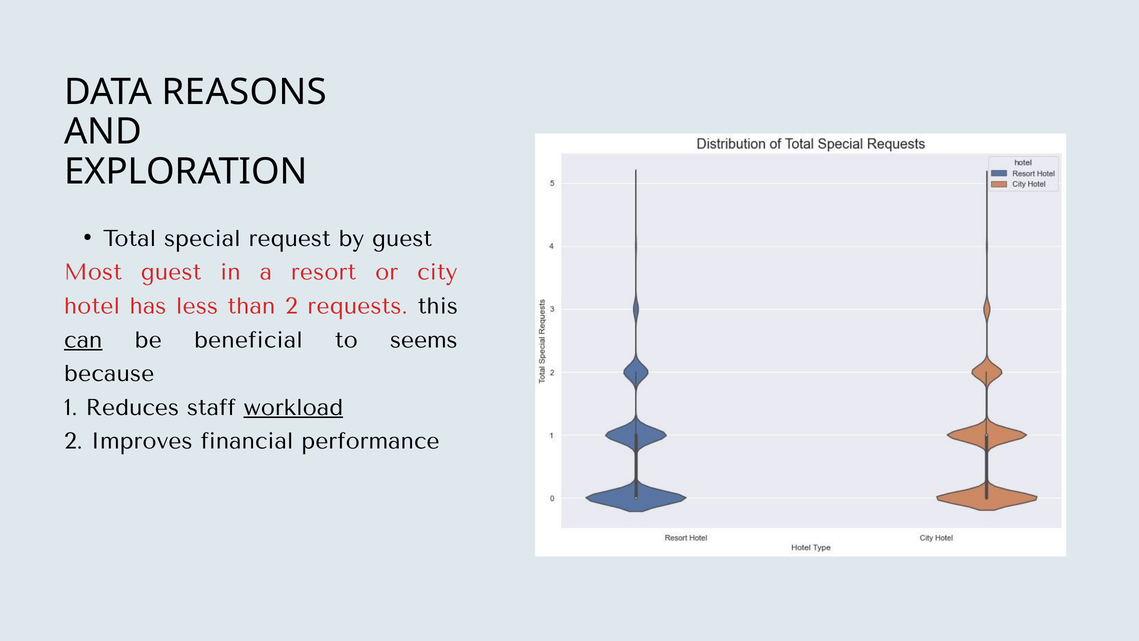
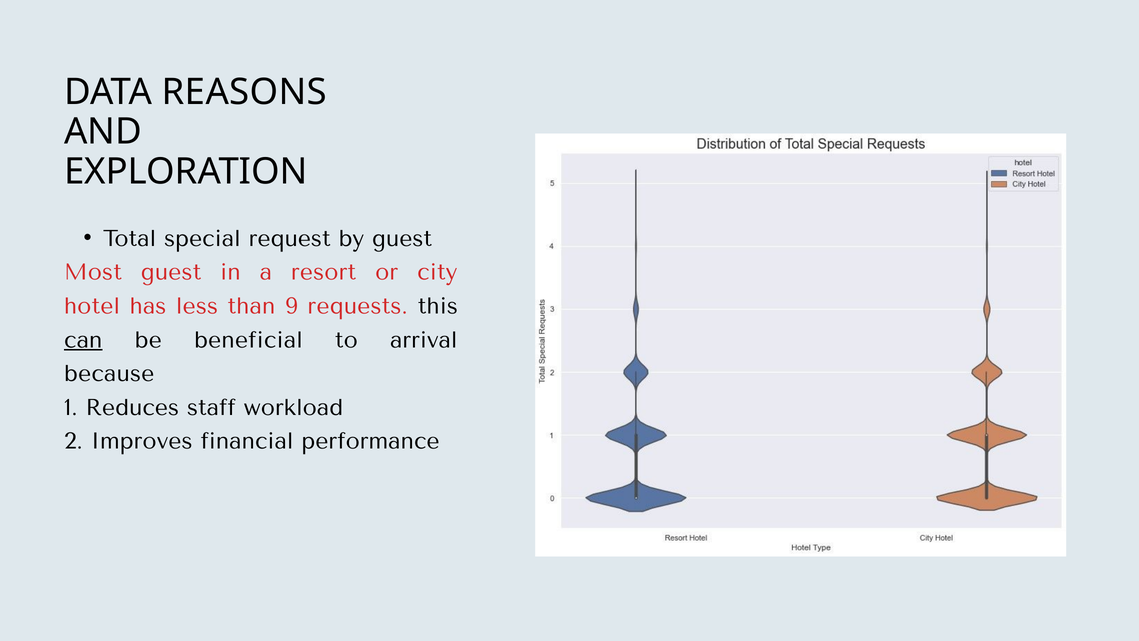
than 2: 2 -> 9
seems: seems -> arrival
workload underline: present -> none
